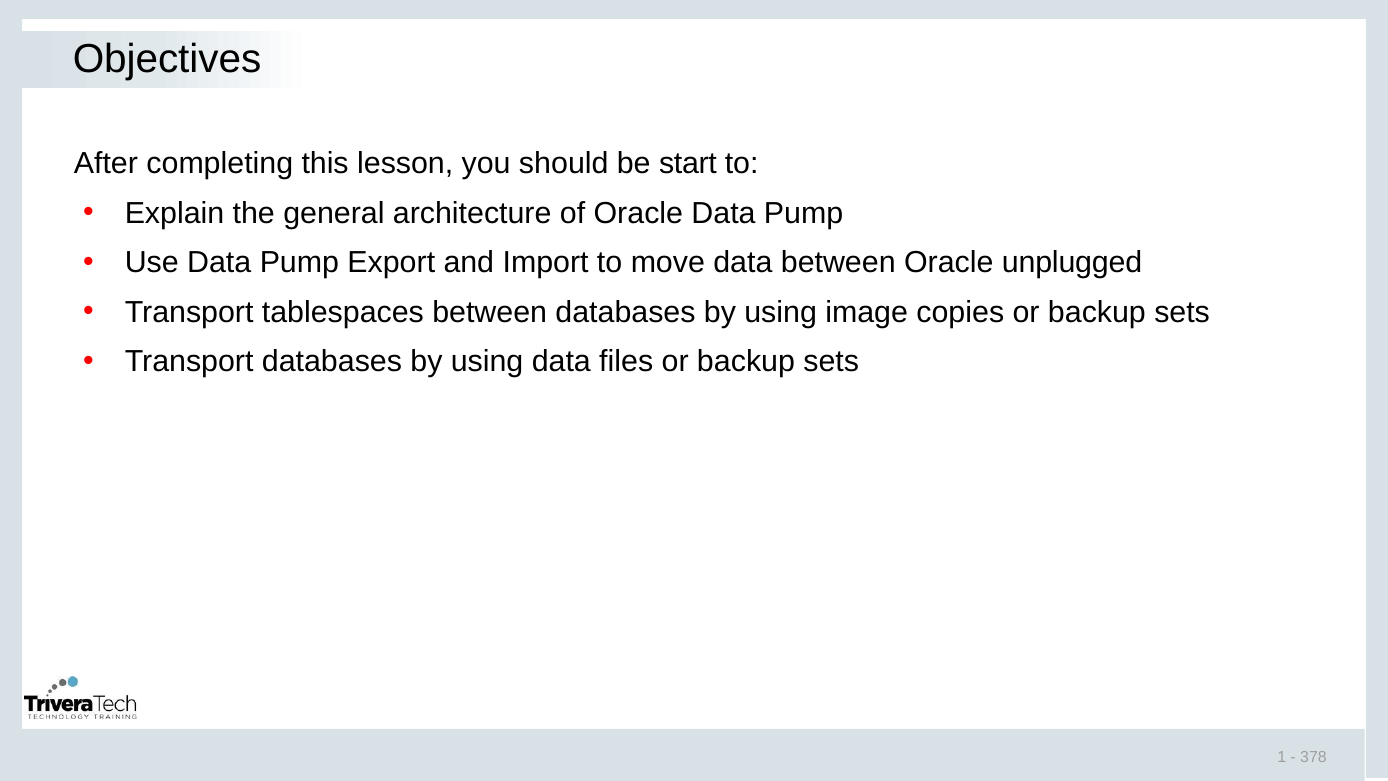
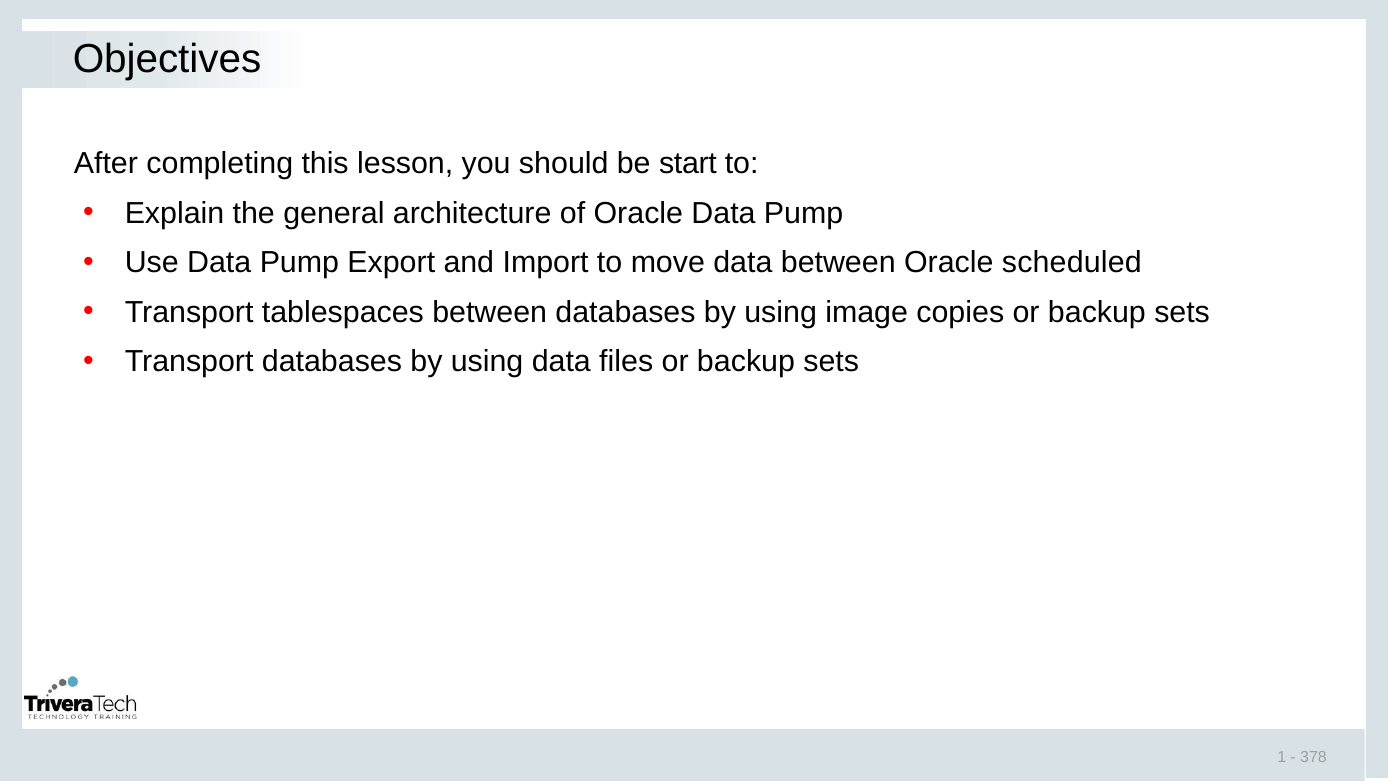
unplugged: unplugged -> scheduled
